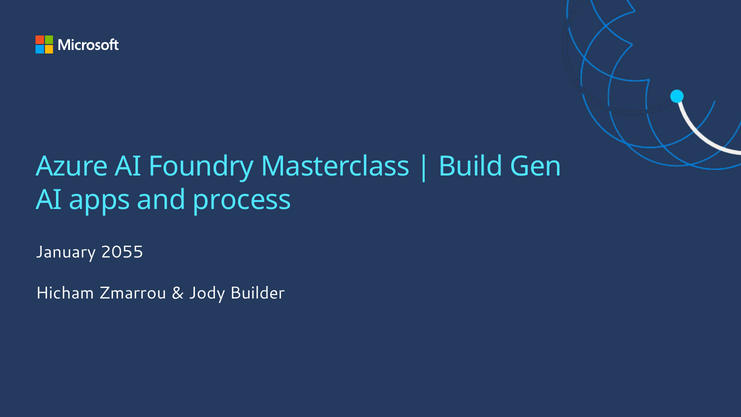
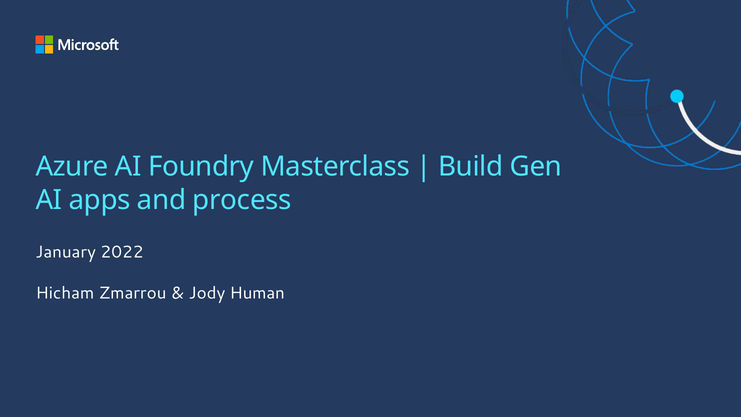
2055: 2055 -> 2022
Builder: Builder -> Human
